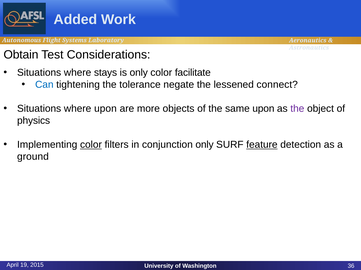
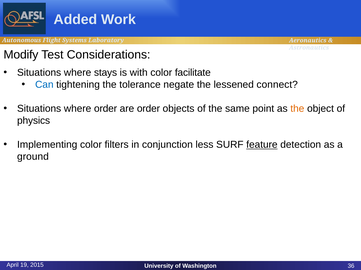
Obtain: Obtain -> Modify
is only: only -> with
where upon: upon -> order
are more: more -> order
same upon: upon -> point
the at (297, 109) colour: purple -> orange
color at (91, 145) underline: present -> none
conjunction only: only -> less
